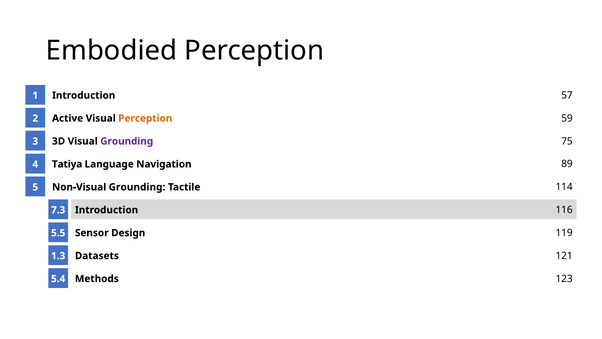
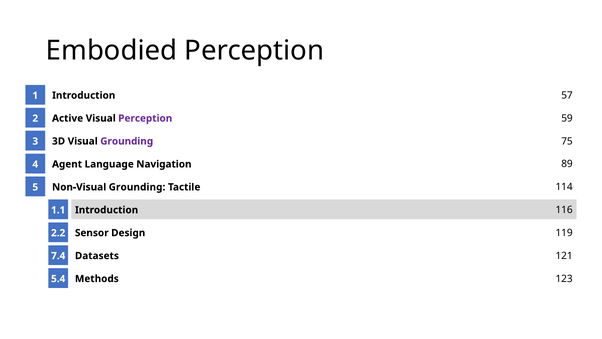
Perception at (145, 118) colour: orange -> purple
Tatiya: Tatiya -> Agent
7.3: 7.3 -> 1.1
5.5: 5.5 -> 2.2
1.3: 1.3 -> 7.4
